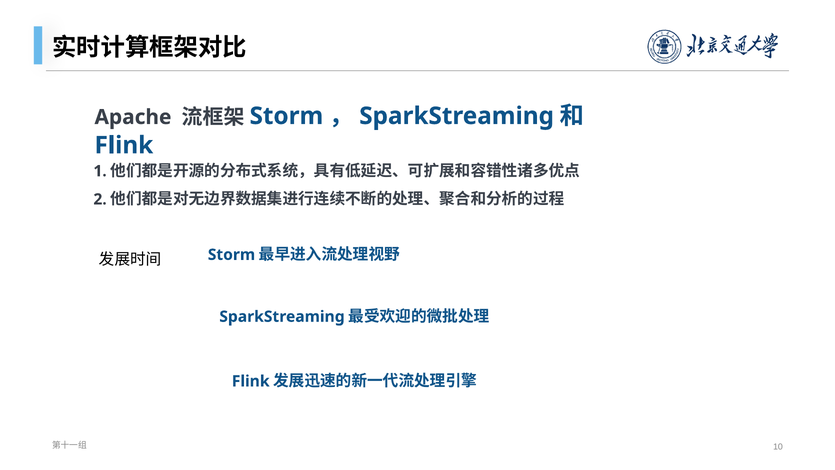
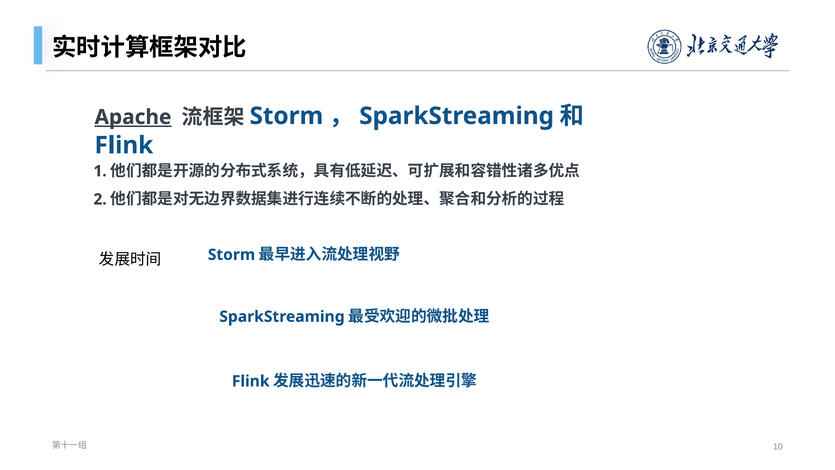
Apache underline: none -> present
